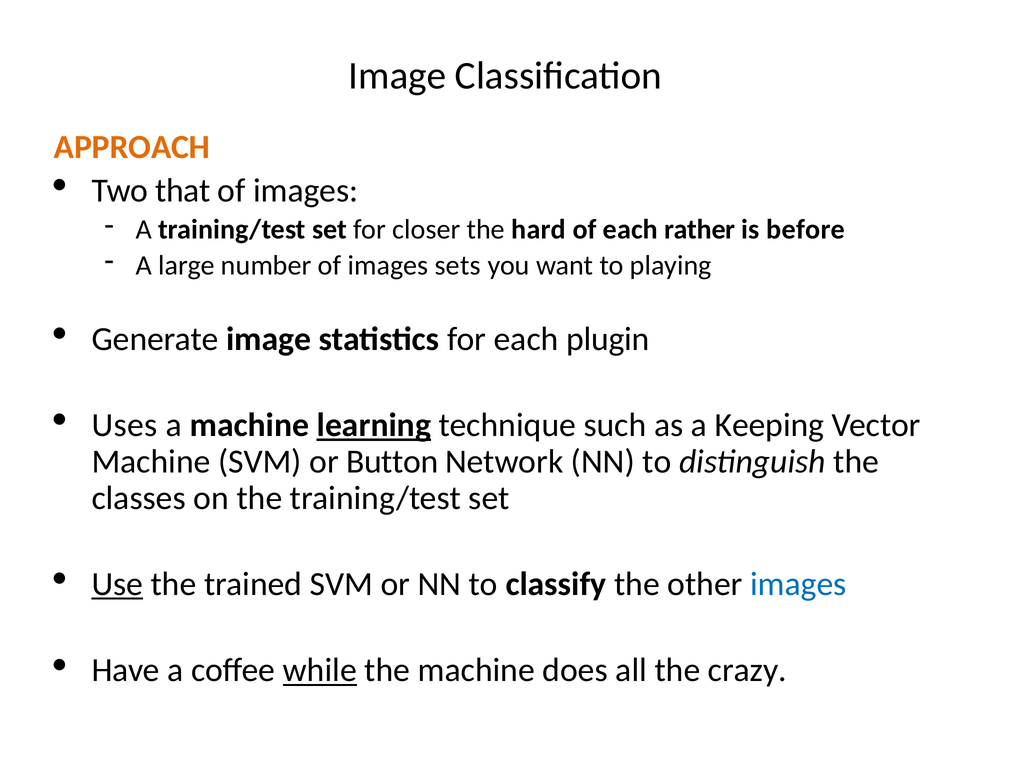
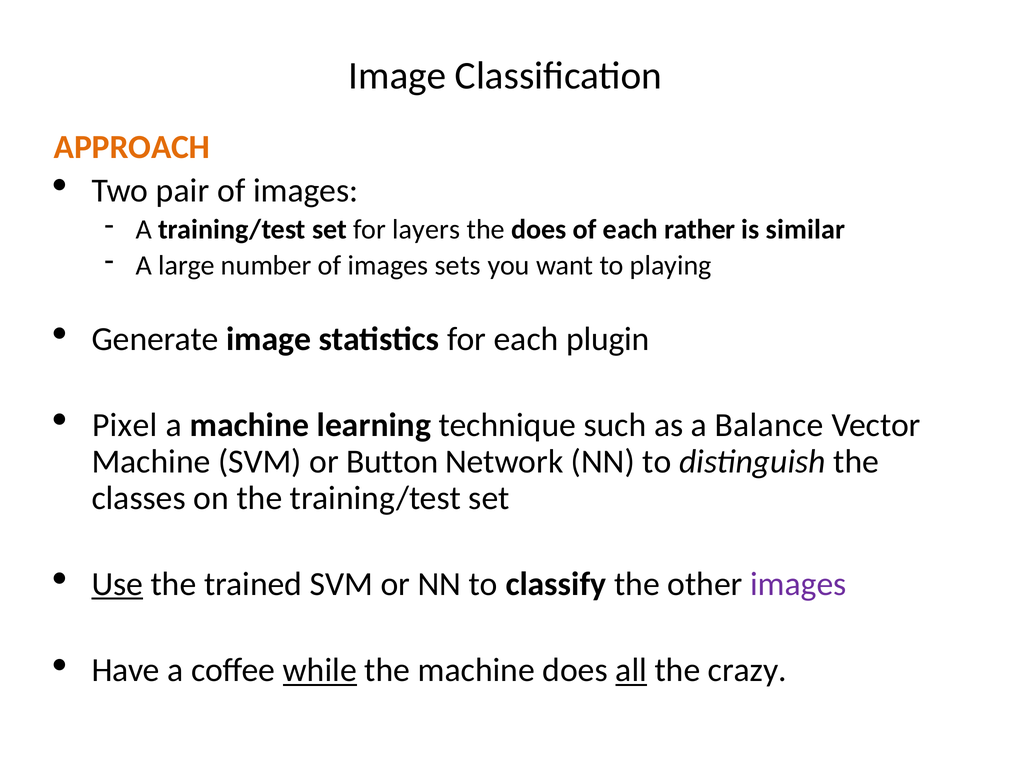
that: that -> pair
closer: closer -> layers
the hard: hard -> does
before: before -> similar
Uses: Uses -> Pixel
learning underline: present -> none
Keeping: Keeping -> Balance
images at (798, 584) colour: blue -> purple
all underline: none -> present
